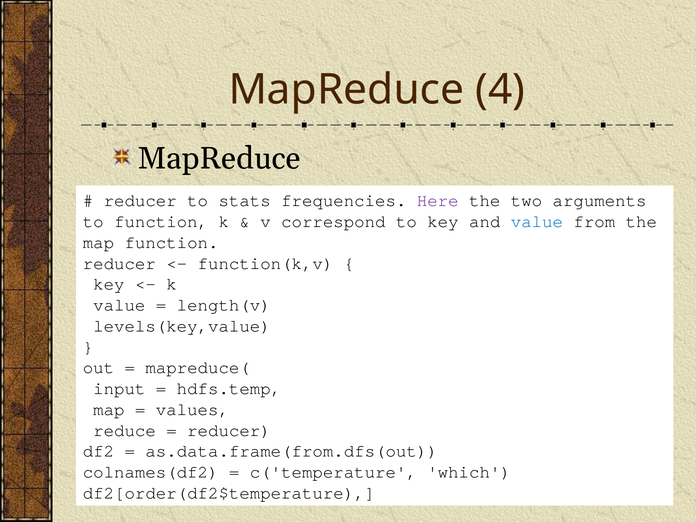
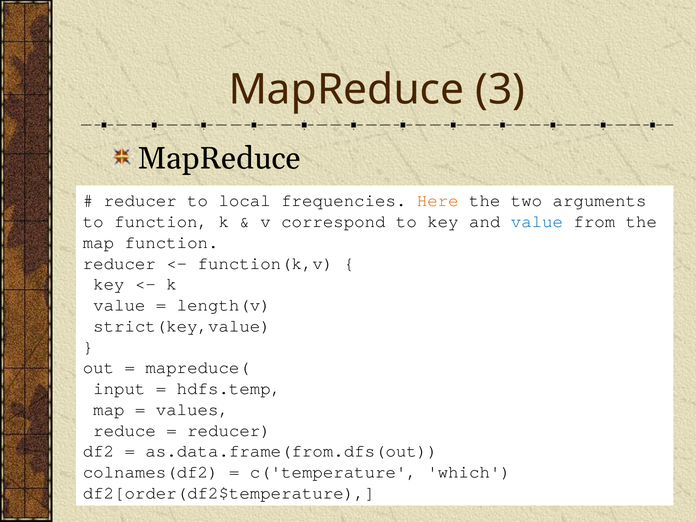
4: 4 -> 3
stats: stats -> local
Here colour: purple -> orange
levels(key,value: levels(key,value -> strict(key,value
